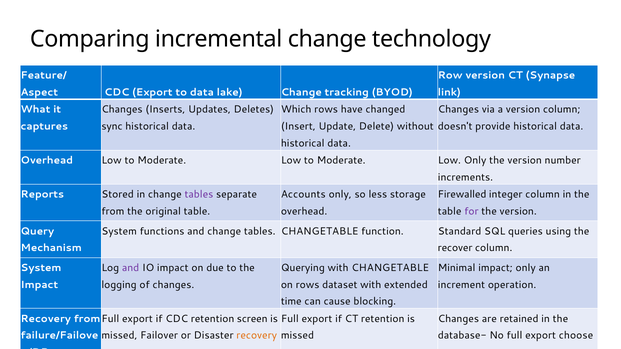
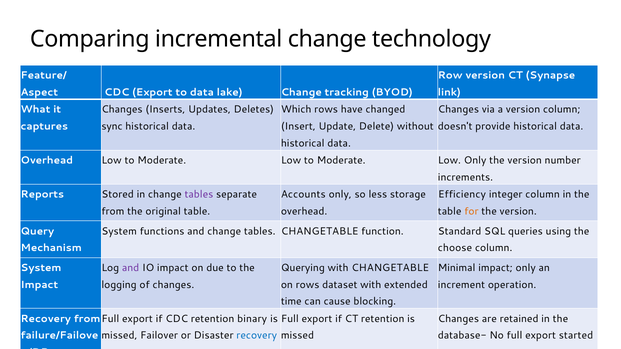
Firewalled: Firewalled -> Efficiency
for colour: purple -> orange
recover: recover -> choose
screen: screen -> binary
recovery colour: orange -> blue
choose: choose -> started
